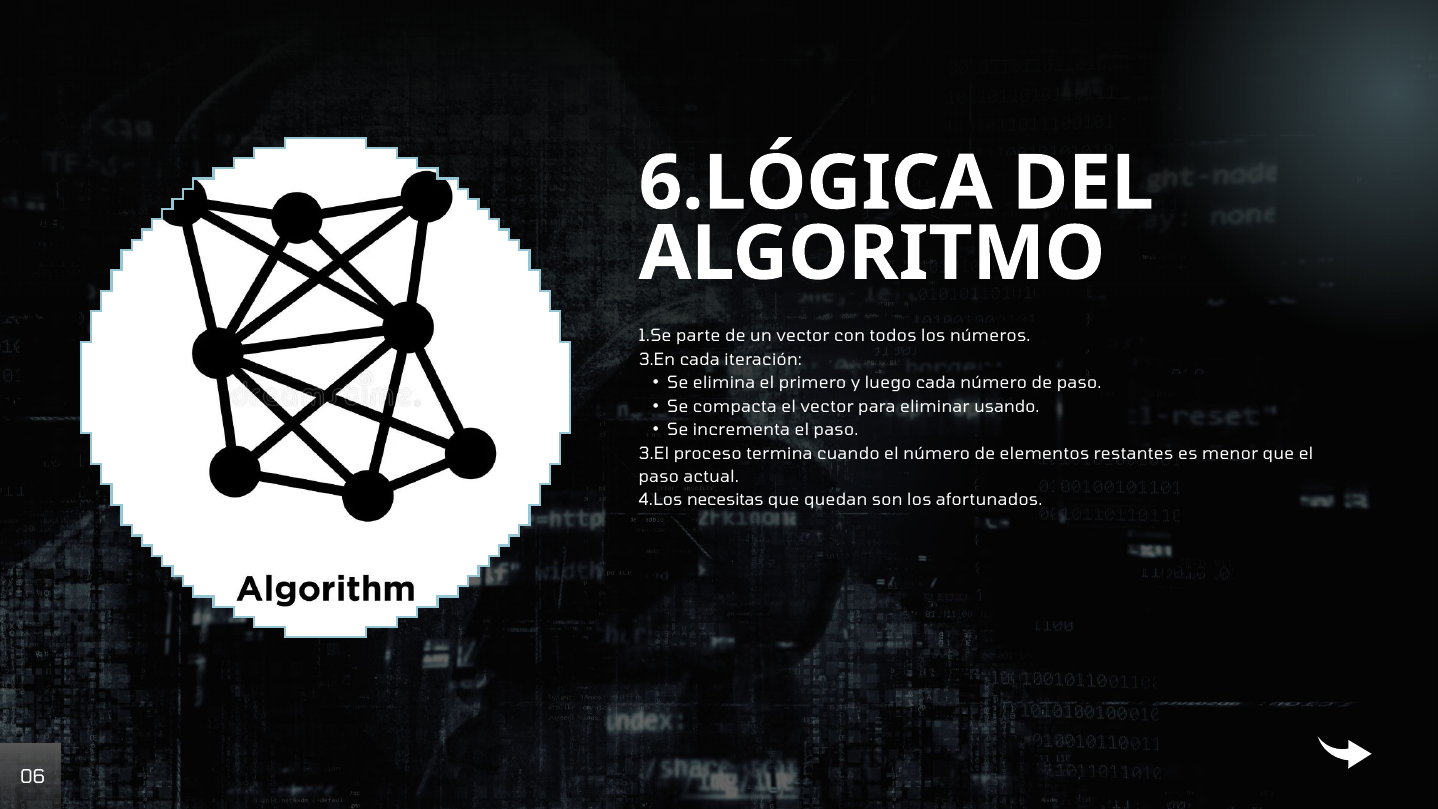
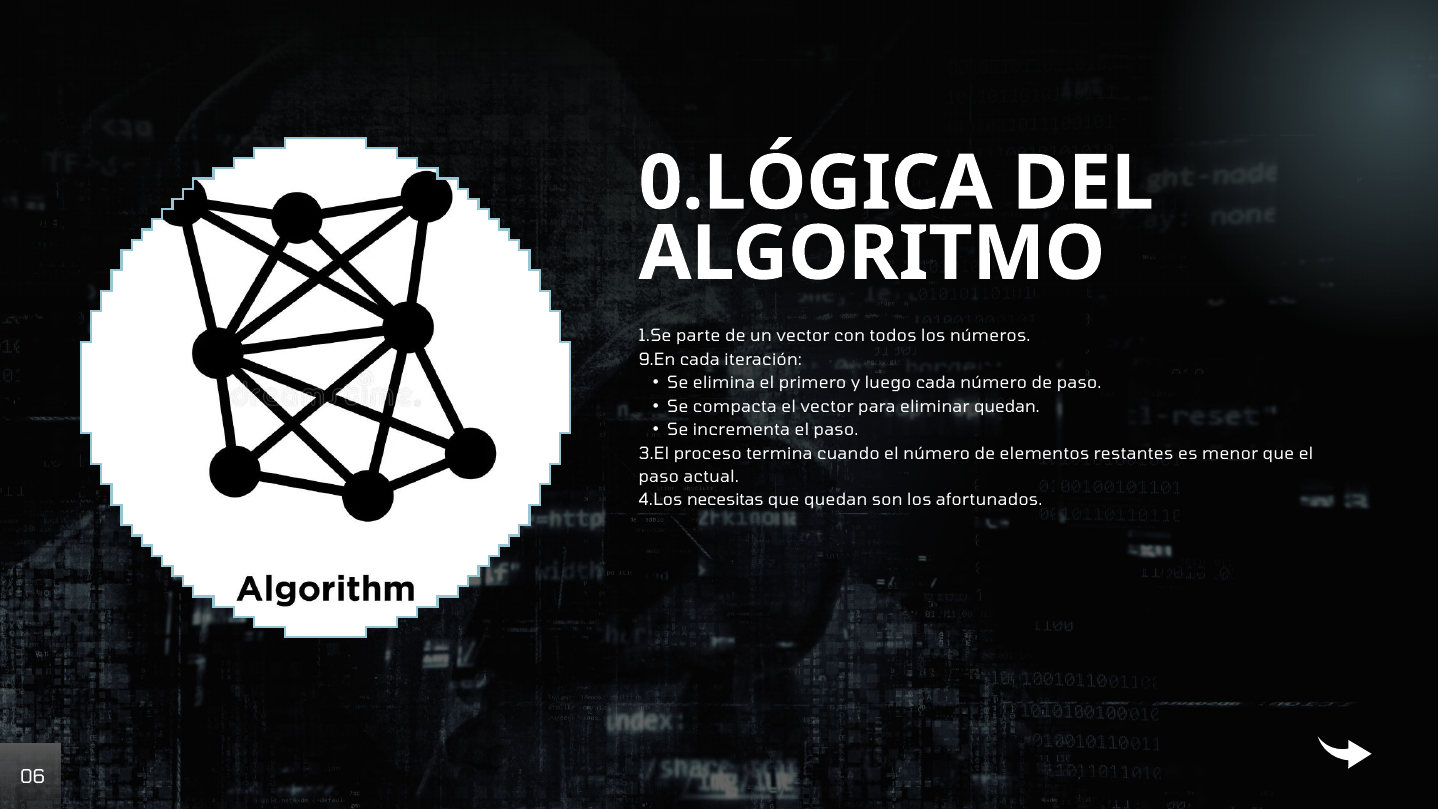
6.LÓGICA: 6.LÓGICA -> 0.LÓGICA
3.En: 3.En -> 9.En
eliminar usando: usando -> quedan
